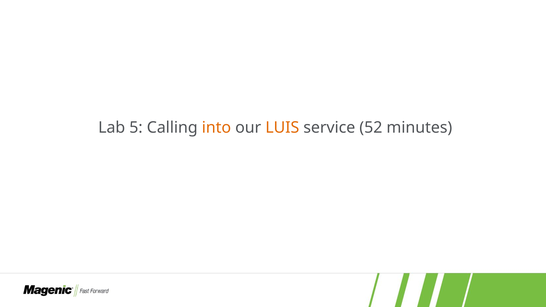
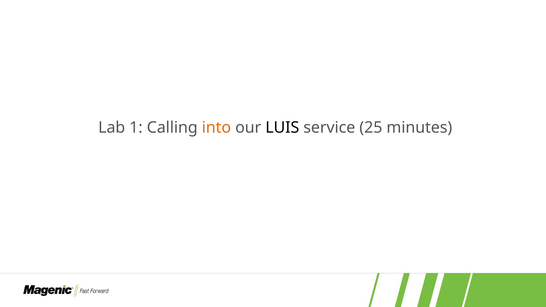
5: 5 -> 1
LUIS colour: orange -> black
52: 52 -> 25
